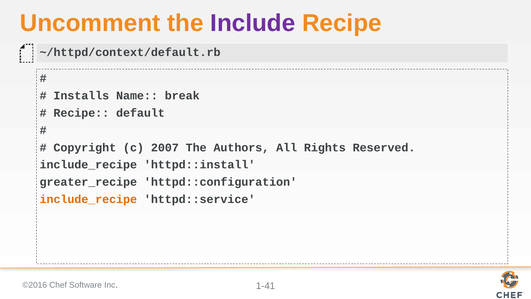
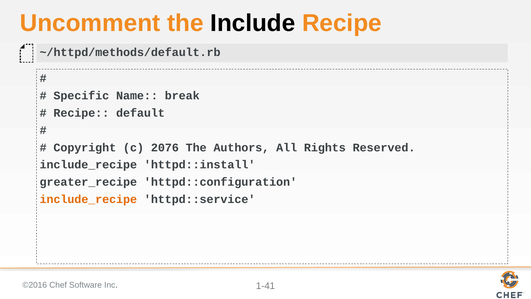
Include colour: purple -> black
~/httpd/context/default.rb: ~/httpd/context/default.rb -> ~/httpd/methods/default.rb
Installs: Installs -> Specific
2007: 2007 -> 2076
